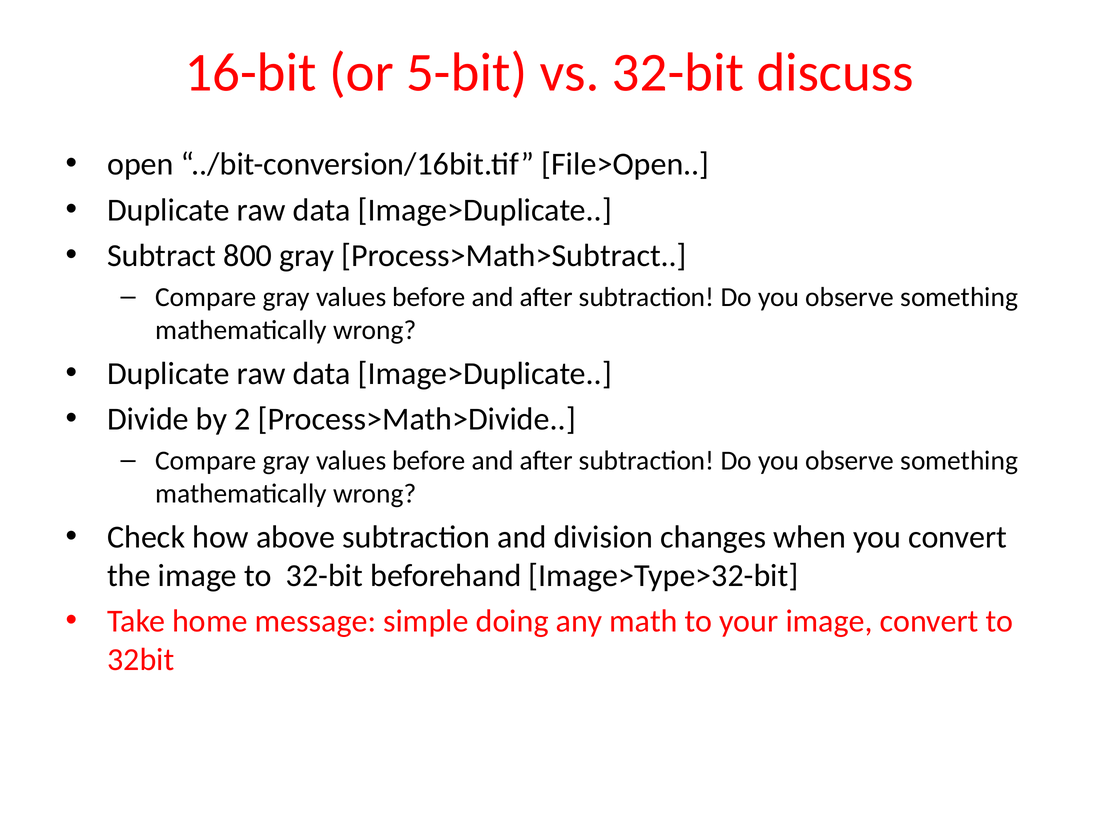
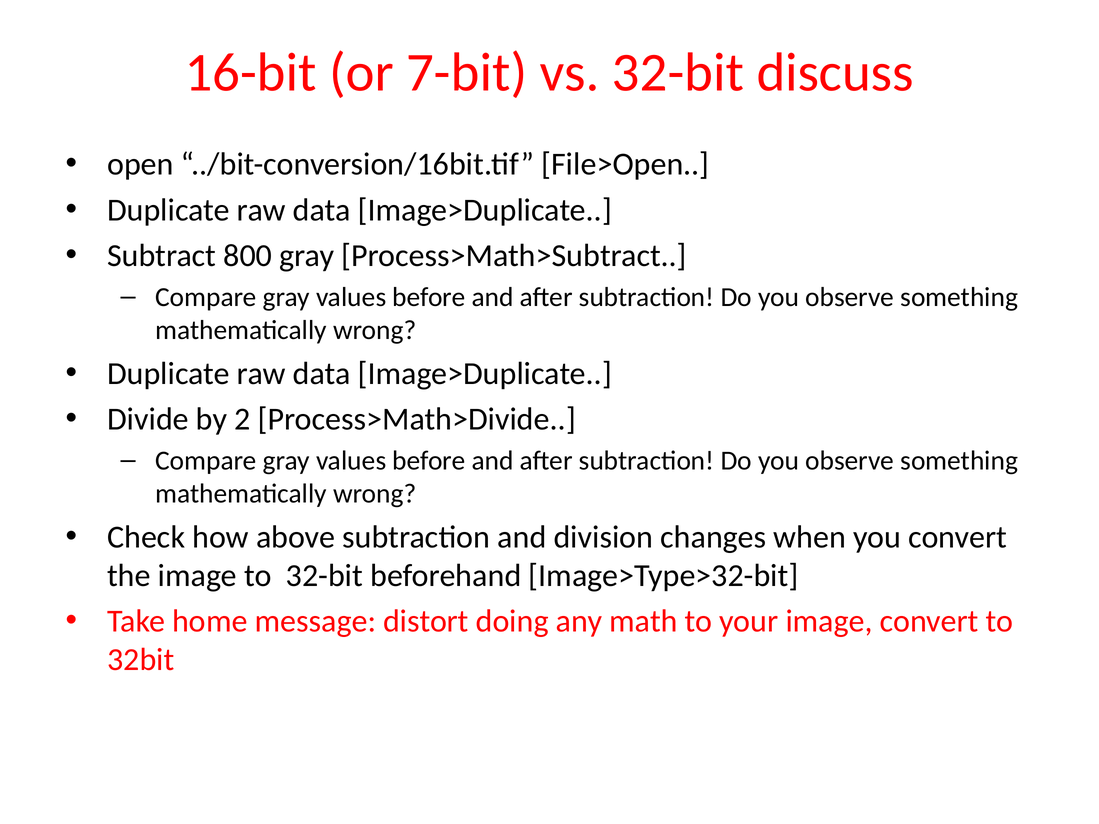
5-bit: 5-bit -> 7-bit
simple: simple -> distort
